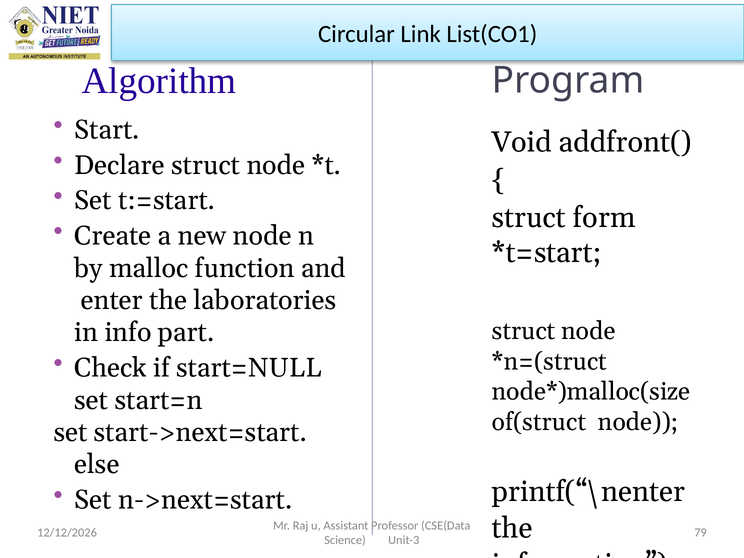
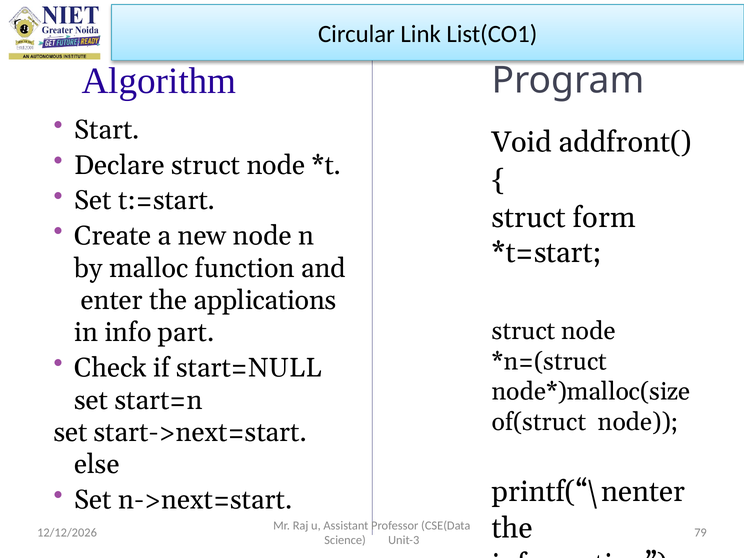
laboratories: laboratories -> applications
